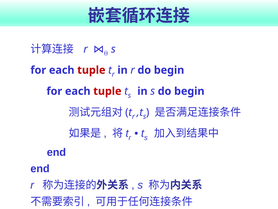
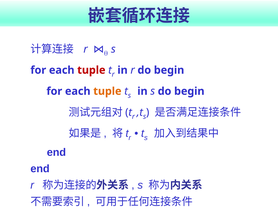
tuple at (107, 91) colour: red -> orange
